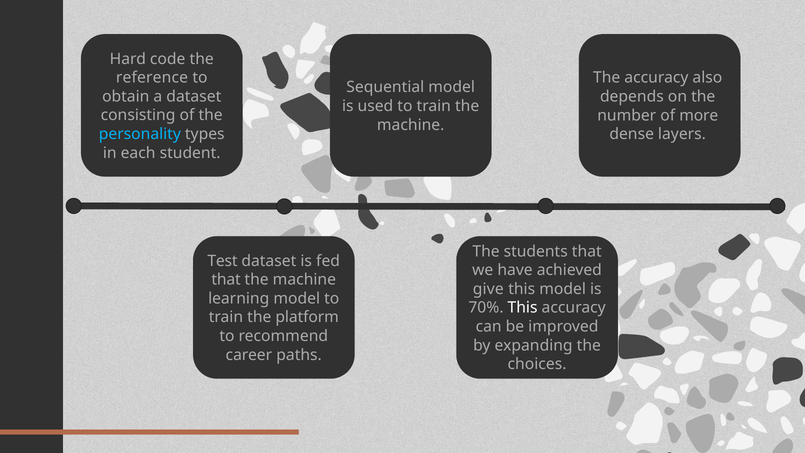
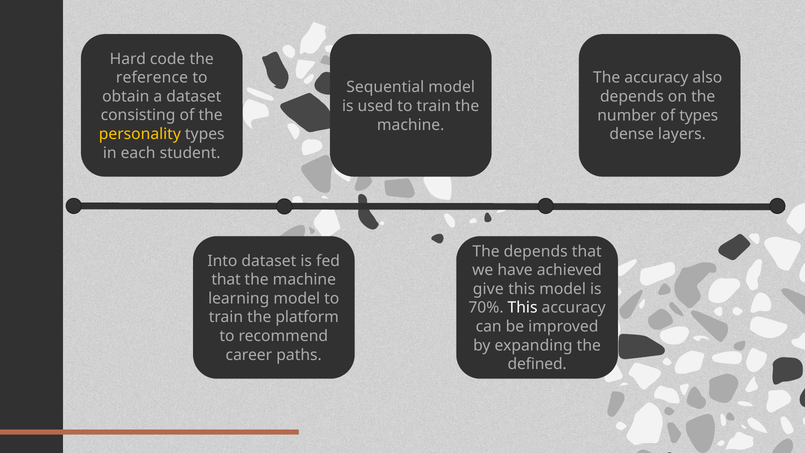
of more: more -> types
personality colour: light blue -> yellow
The students: students -> depends
Test: Test -> Into
choices: choices -> defined
